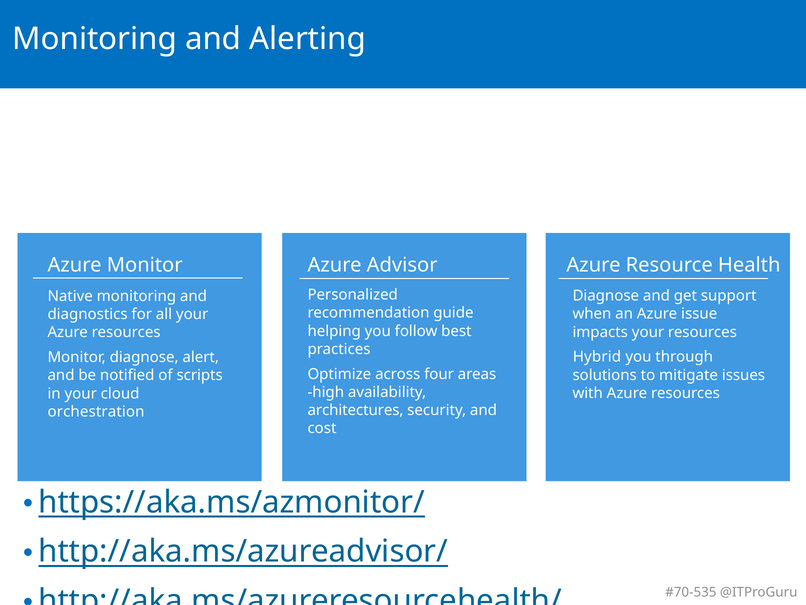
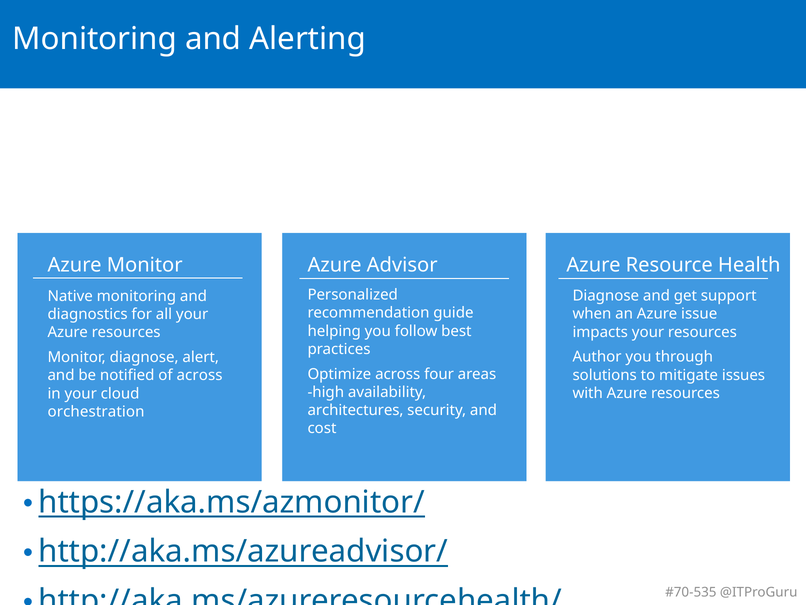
Hybrid: Hybrid -> Author
of scripts: scripts -> across
